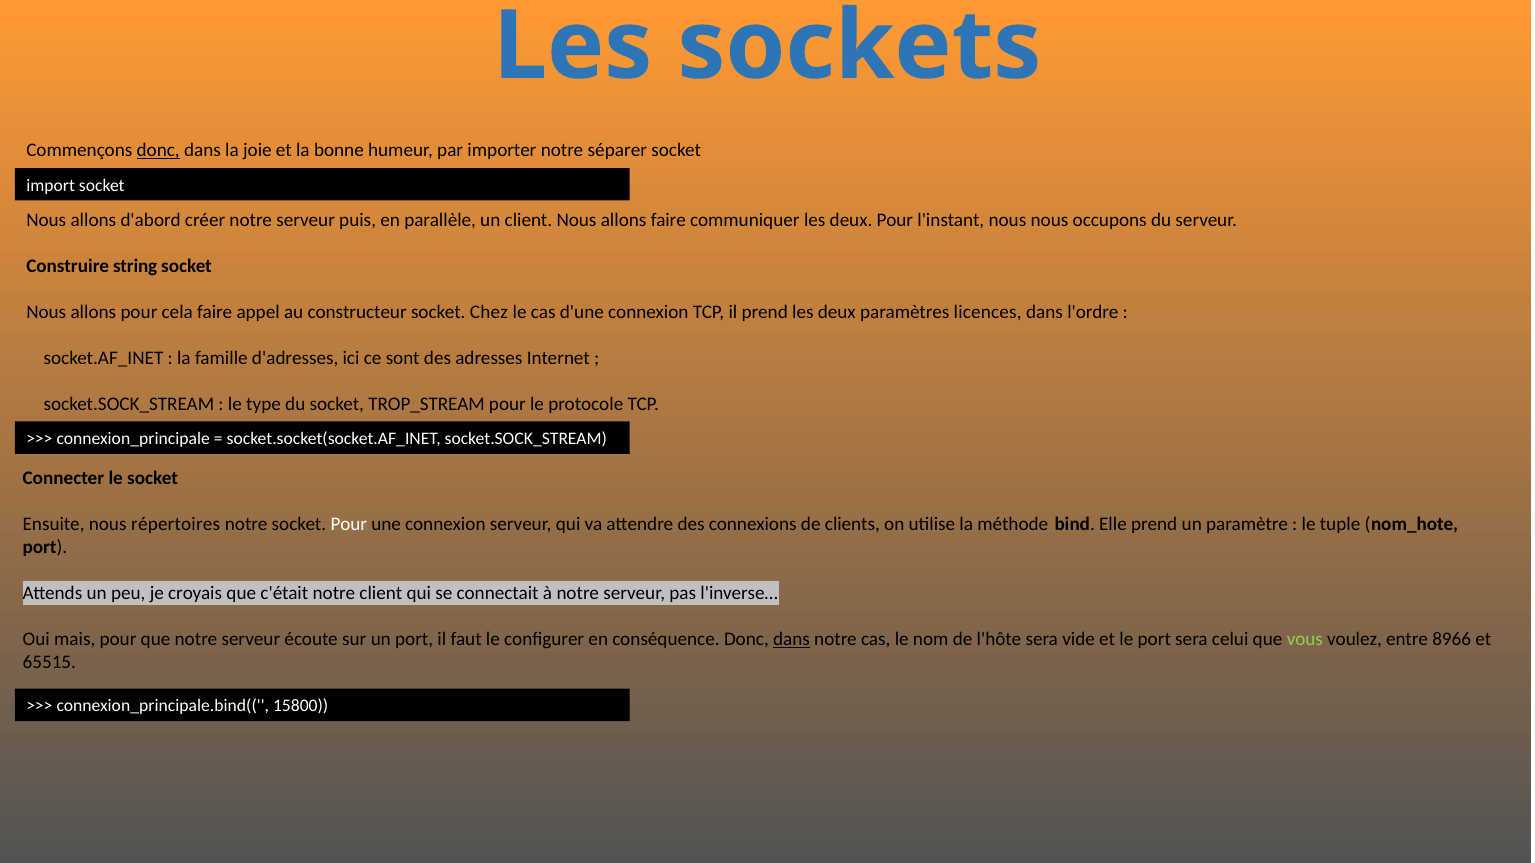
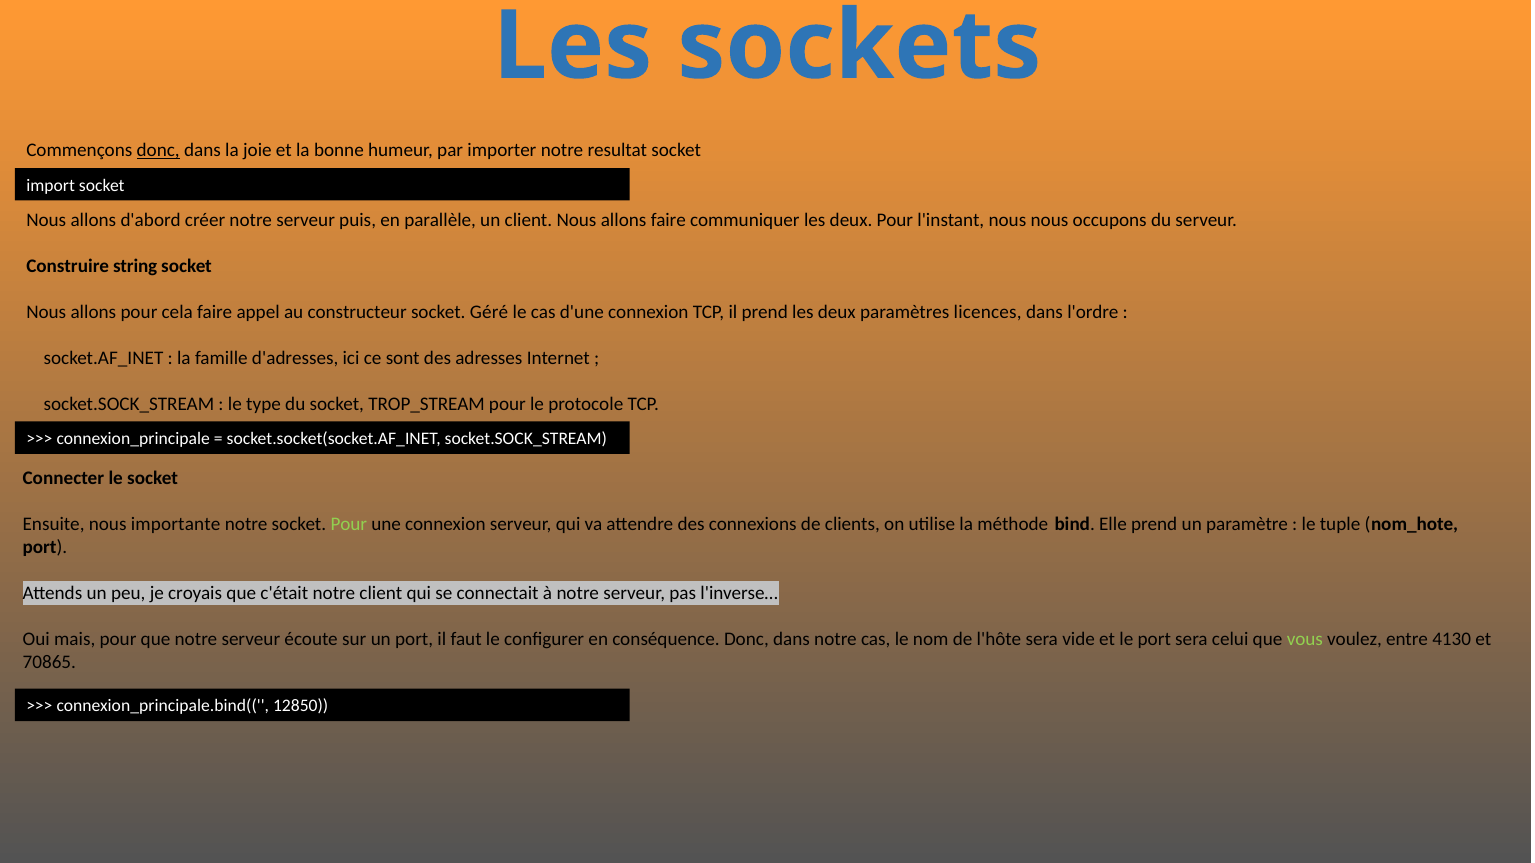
séparer: séparer -> resultat
Chez: Chez -> Géré
répertoires: répertoires -> importante
Pour at (349, 524) colour: white -> light green
dans at (791, 639) underline: present -> none
8966: 8966 -> 4130
65515: 65515 -> 70865
15800: 15800 -> 12850
